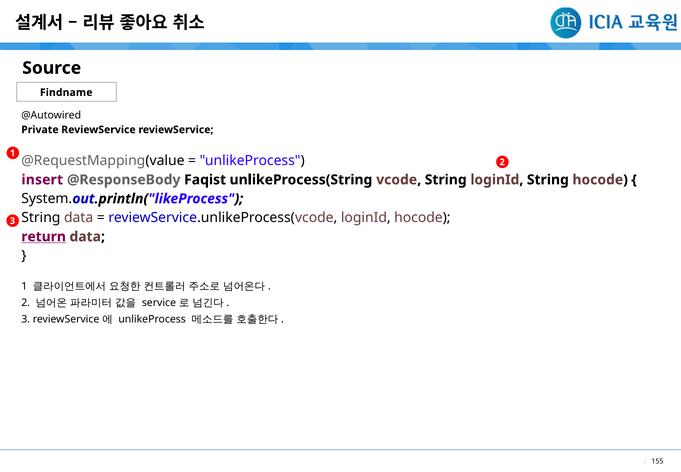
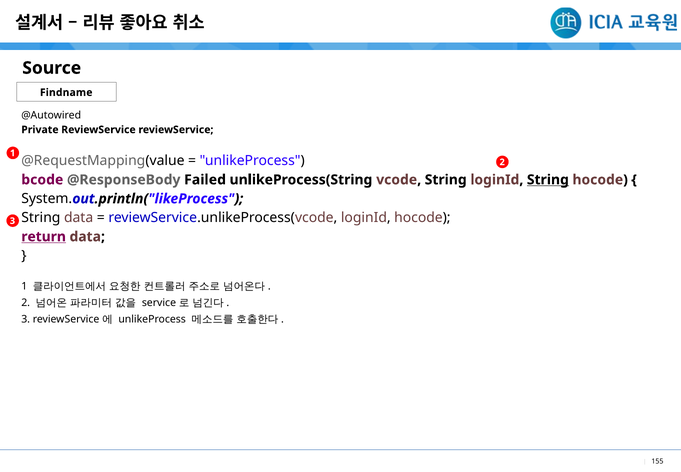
insert: insert -> bcode
Faqist: Faqist -> Failed
String at (548, 180) underline: none -> present
